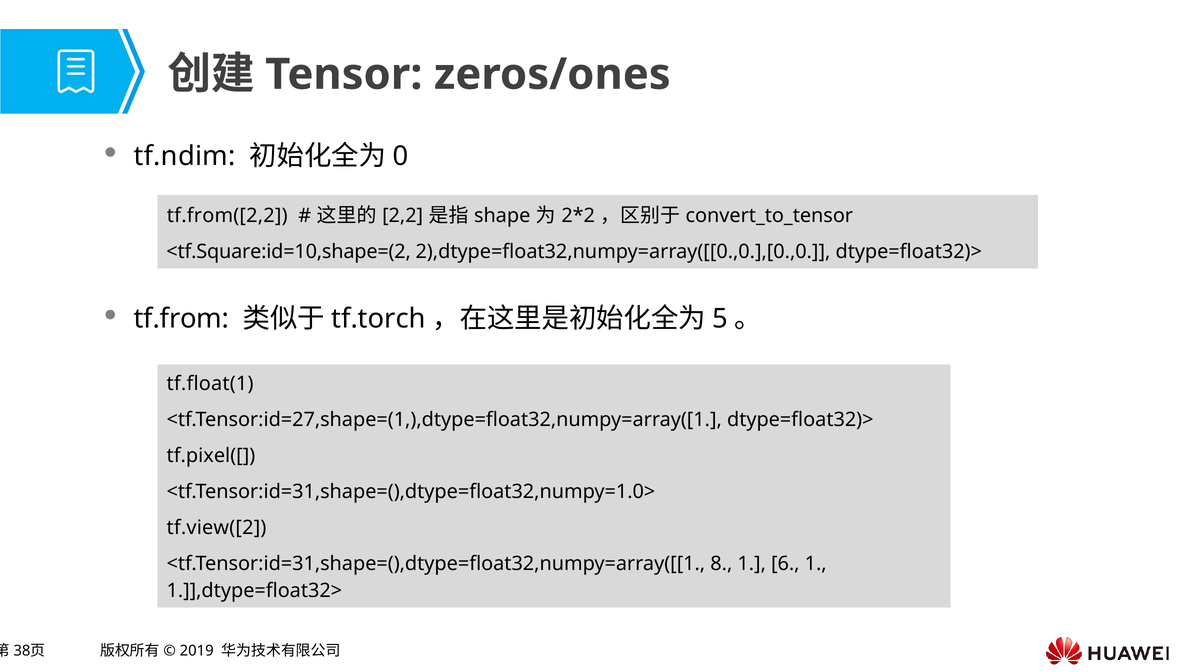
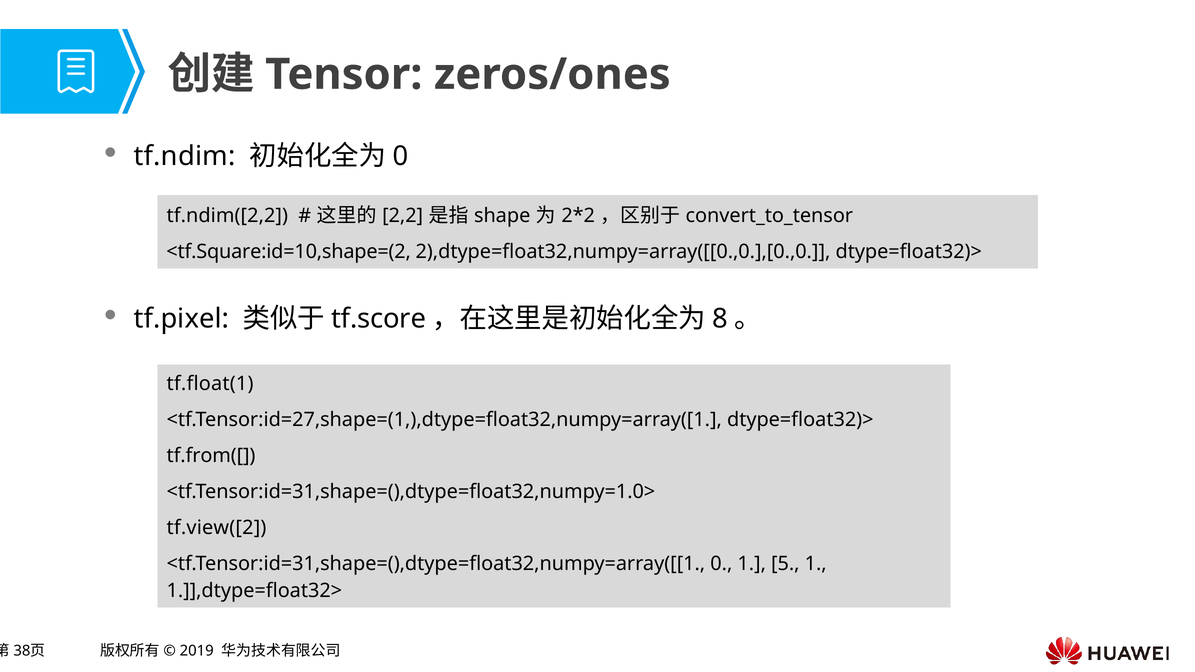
tf.from([2,2: tf.from([2,2 -> tf.ndim([2,2
tf.from: tf.from -> tf.pixel
tf.torch: tf.torch -> tf.score
5: 5 -> 8
tf.pixel([: tf.pixel([ -> tf.from([
<tf.Tensor:id=31,shape=(),dtype=float32,numpy=array([[1 8: 8 -> 0
6: 6 -> 5
